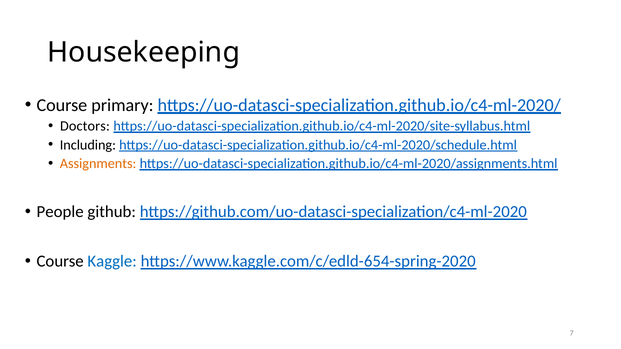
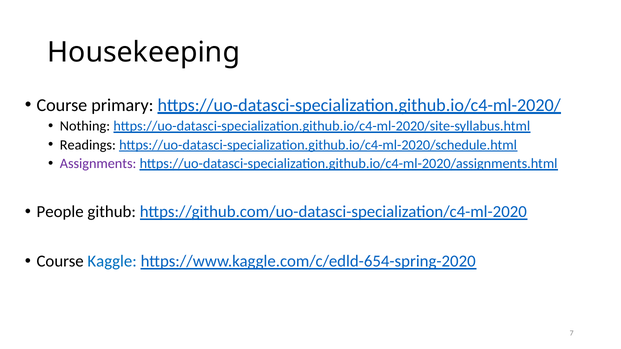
Doctors: Doctors -> Nothing
Including: Including -> Readings
Assignments colour: orange -> purple
